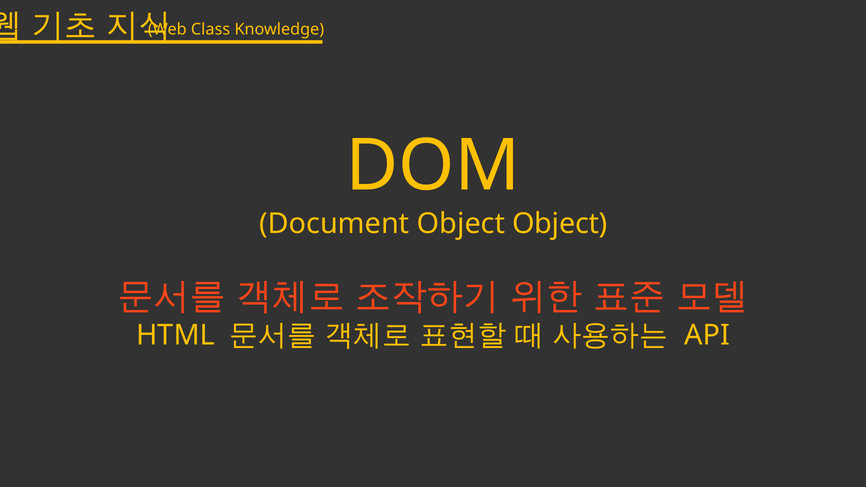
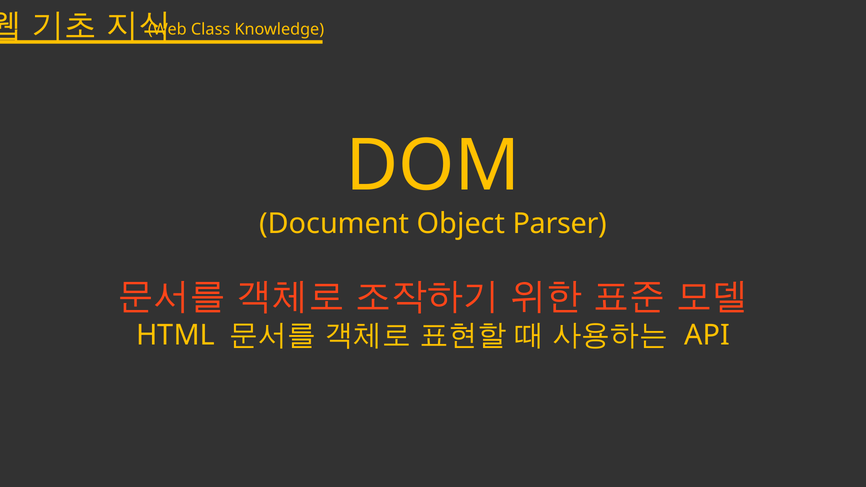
Object Object: Object -> Parser
